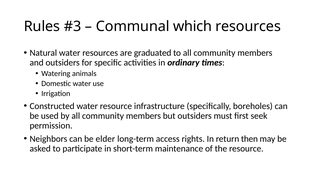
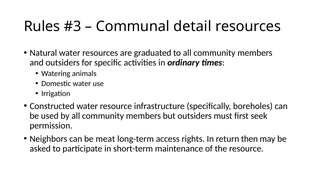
which: which -> detail
elder: elder -> meat
